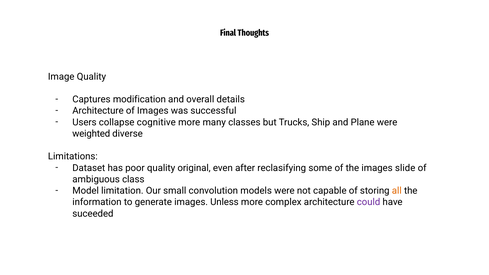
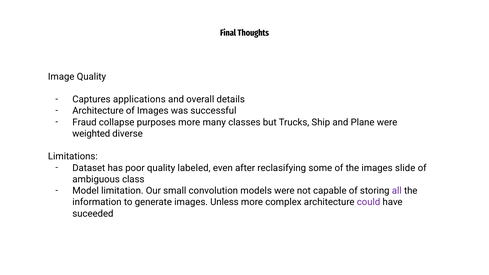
modification: modification -> applications
Users: Users -> Fraud
cognitive: cognitive -> purposes
original: original -> labeled
all colour: orange -> purple
